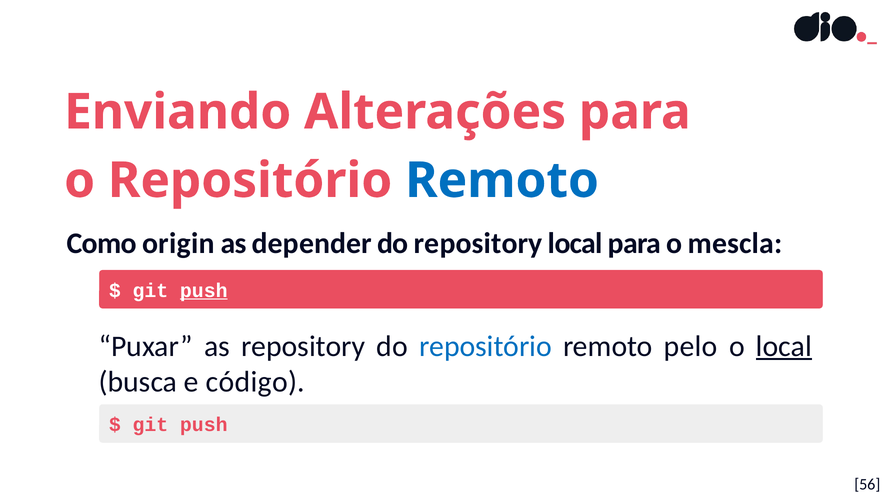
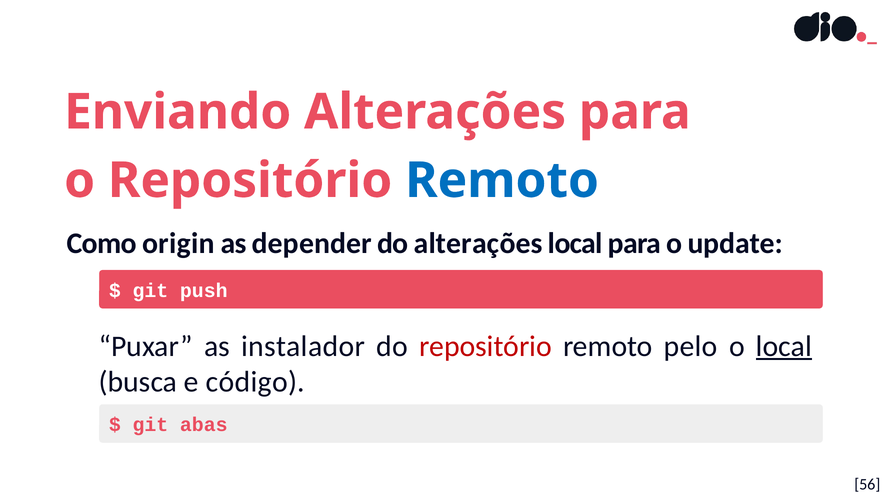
do repository: repository -> alterações
mescla: mescla -> update
push at (204, 290) underline: present -> none
as repository: repository -> instalador
repositório at (485, 346) colour: blue -> red
push at (204, 424): push -> abas
